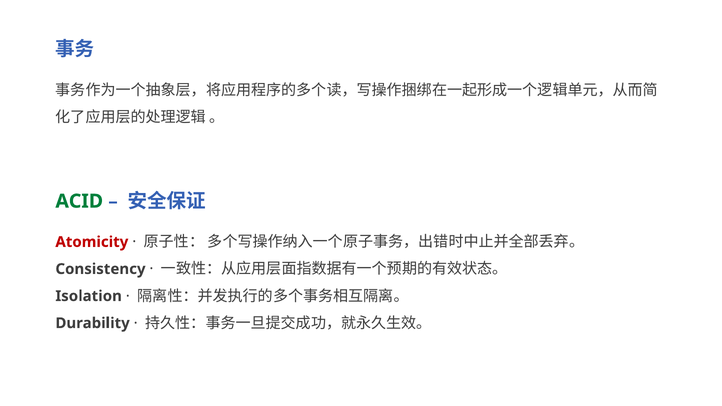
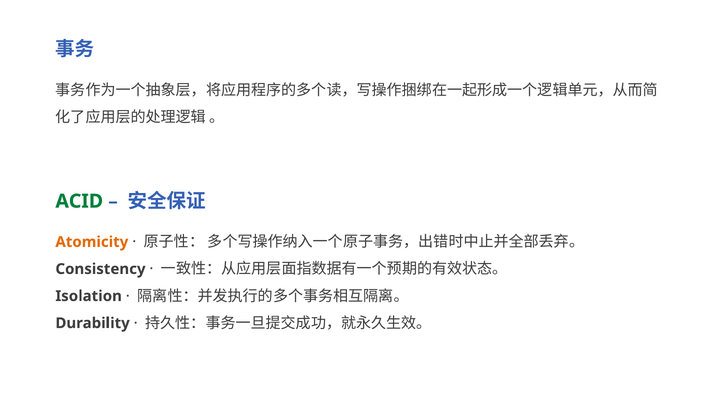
Atomicity colour: red -> orange
